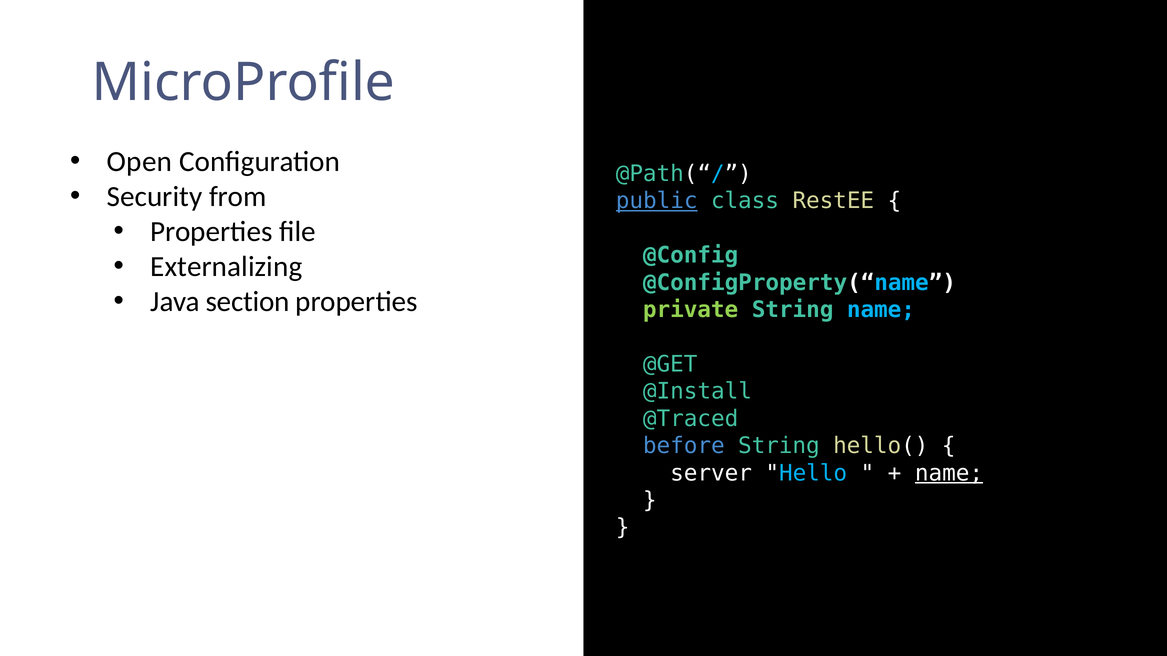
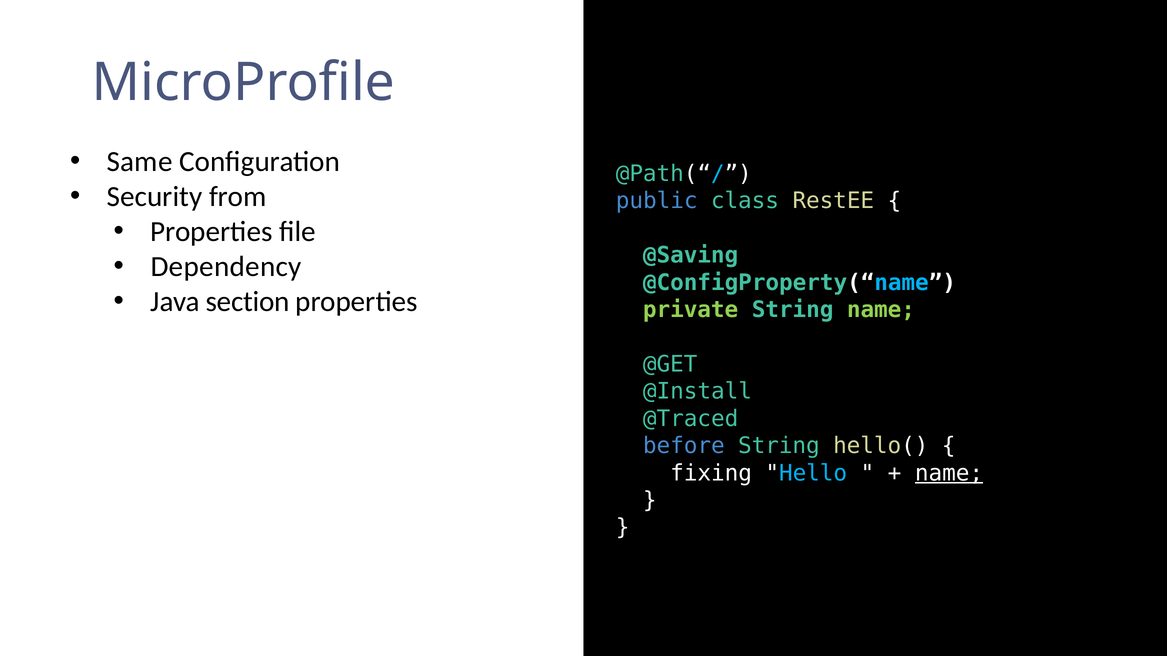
Open: Open -> Same
public underline: present -> none
@Config: @Config -> @Saving
Externalizing: Externalizing -> Dependency
name at (881, 310) colour: light blue -> light green
server: server -> fixing
